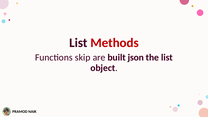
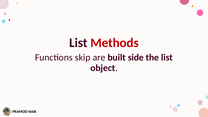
json: json -> side
